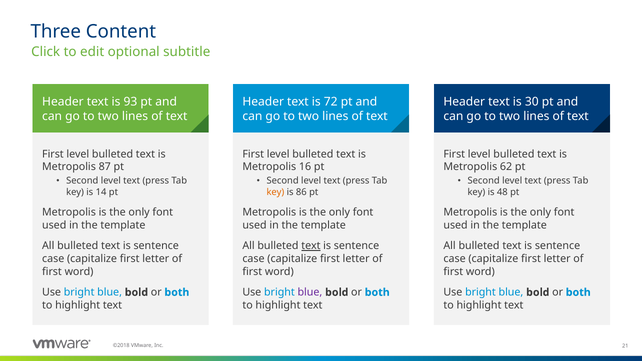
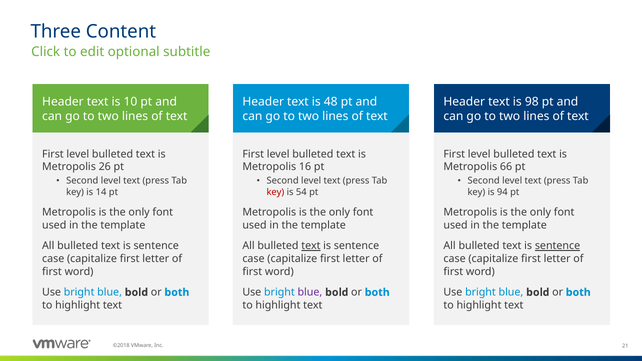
93: 93 -> 10
72: 72 -> 48
30: 30 -> 98
87: 87 -> 26
62: 62 -> 66
key at (275, 192) colour: orange -> red
86: 86 -> 54
48: 48 -> 94
sentence at (558, 246) underline: none -> present
